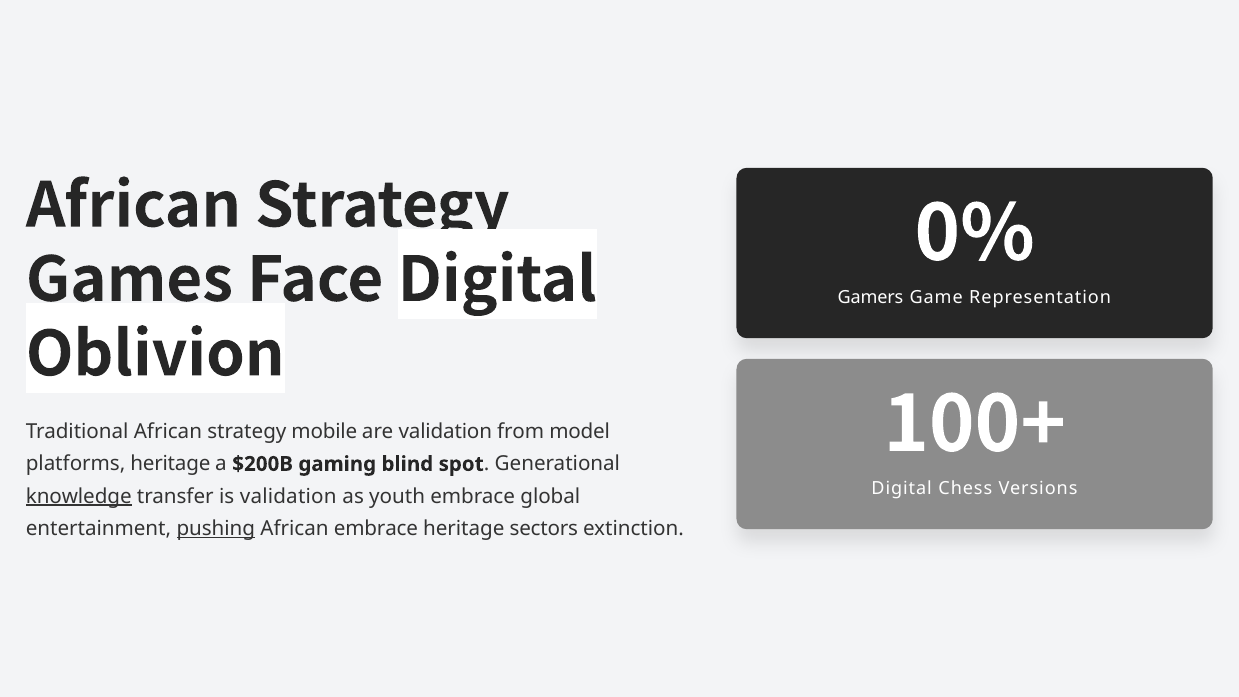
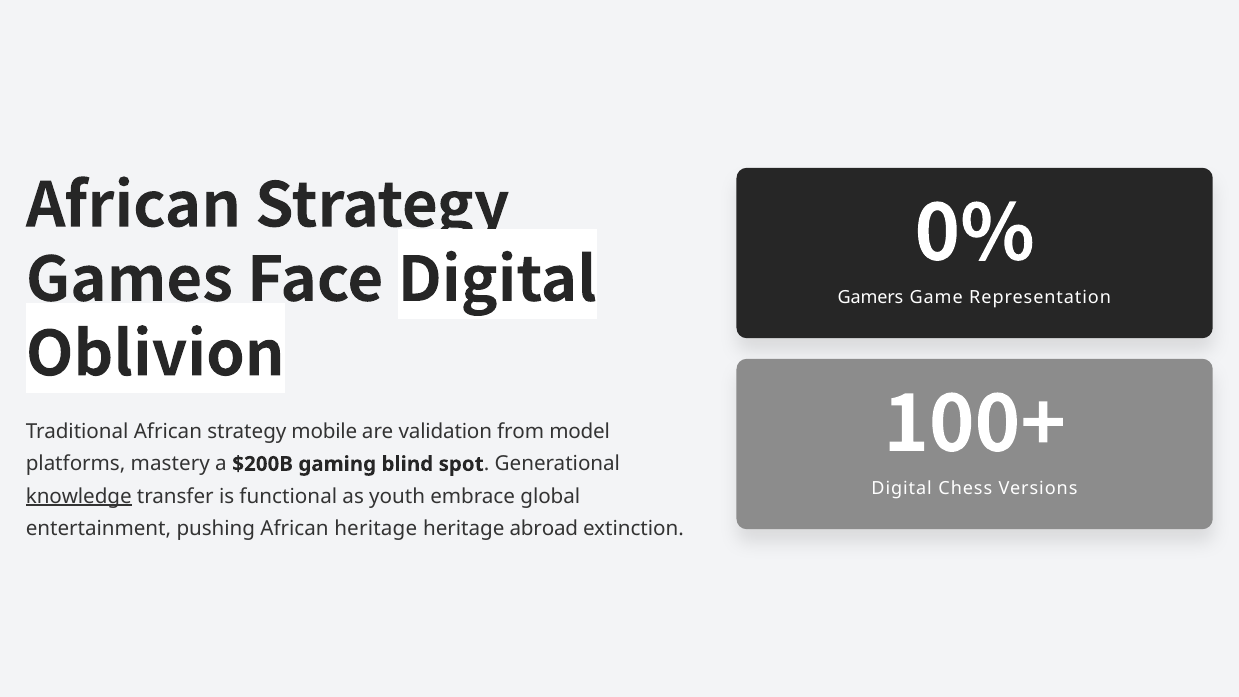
platforms heritage: heritage -> mastery
is validation: validation -> functional
pushing underline: present -> none
African embrace: embrace -> heritage
sectors: sectors -> abroad
